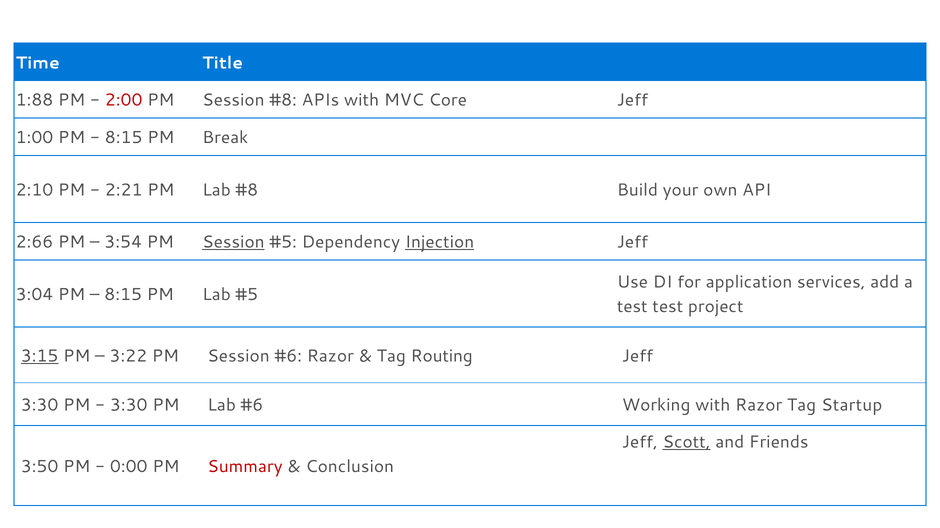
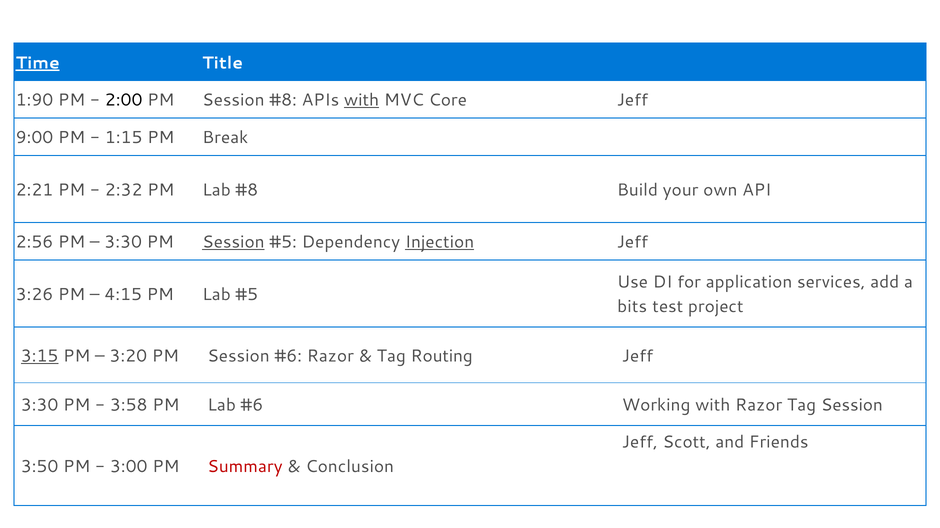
Time underline: none -> present
1:88: 1:88 -> 1:90
2:00 colour: red -> black
with at (362, 100) underline: none -> present
1:00: 1:00 -> 9:00
8:15 at (124, 138): 8:15 -> 1:15
2:10: 2:10 -> 2:21
2:21: 2:21 -> 2:32
2:66: 2:66 -> 2:56
3:54 at (123, 243): 3:54 -> 3:30
3:04: 3:04 -> 3:26
8:15 at (123, 295): 8:15 -> 4:15
test at (632, 307): test -> bits
3:22: 3:22 -> 3:20
3:30 at (129, 406): 3:30 -> 3:58
Tag Startup: Startup -> Session
Scott underline: present -> none
0:00: 0:00 -> 3:00
